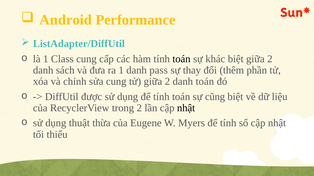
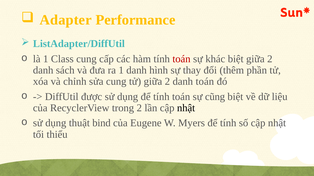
Android: Android -> Adapter
toán at (181, 59) colour: black -> red
pass: pass -> hình
thừa: thừa -> bind
